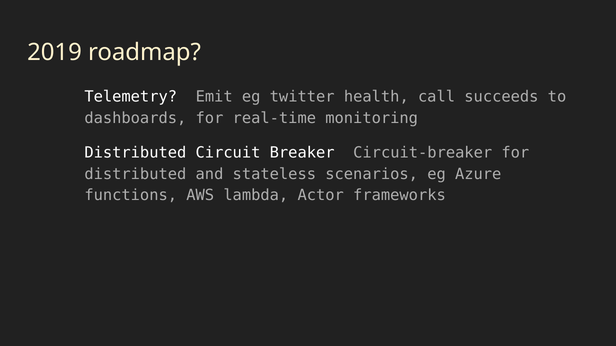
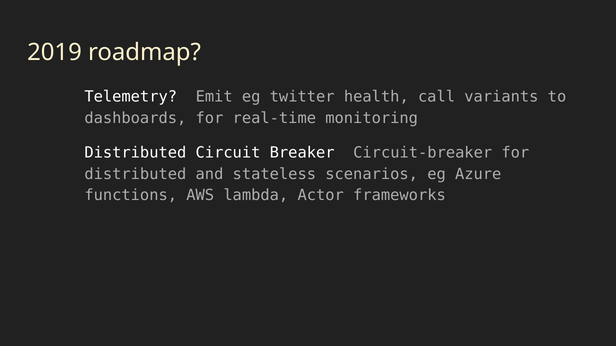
succeeds: succeeds -> variants
